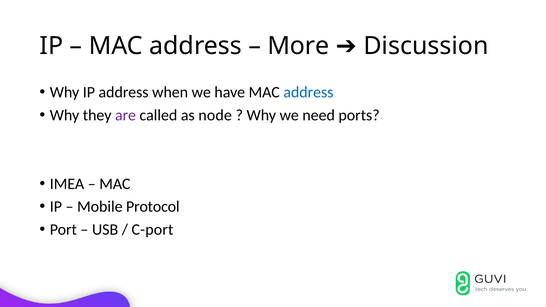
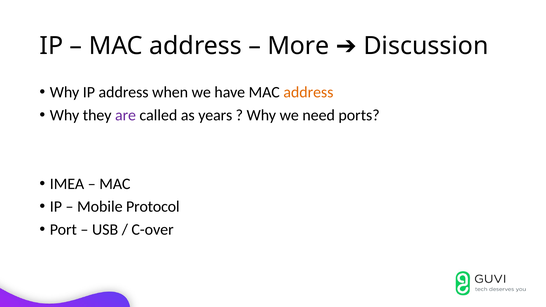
address at (308, 92) colour: blue -> orange
node: node -> years
C-port: C-port -> C-over
